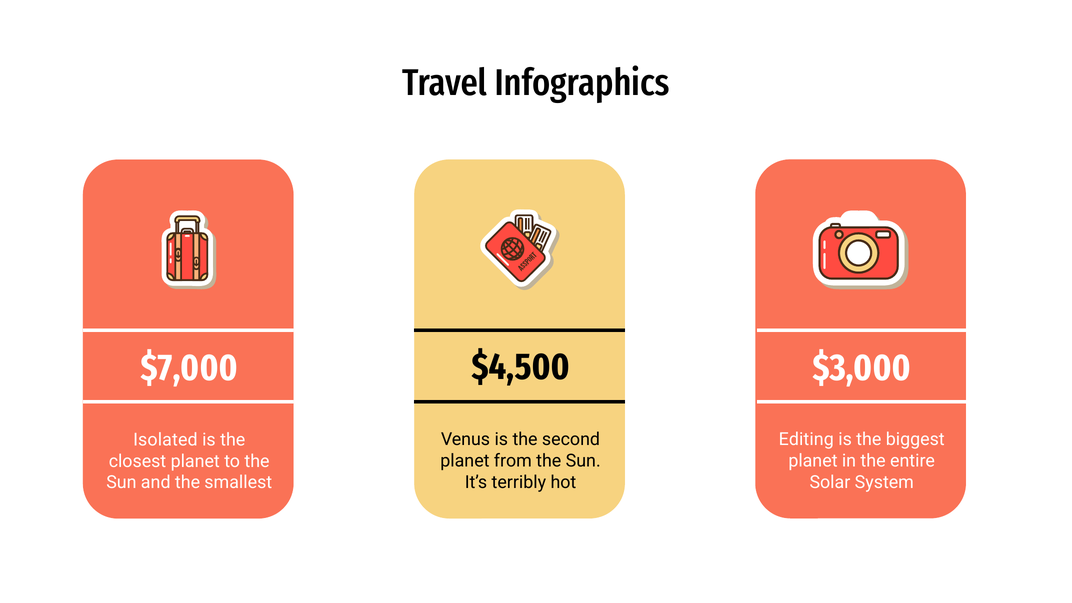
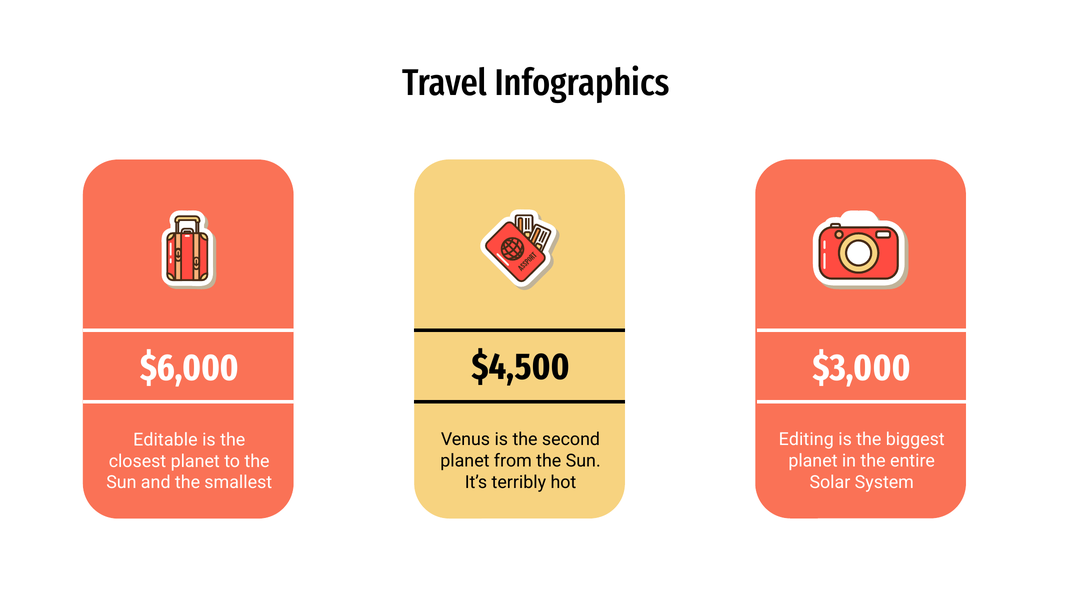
$7,000: $7,000 -> $6,000
Isolated: Isolated -> Editable
